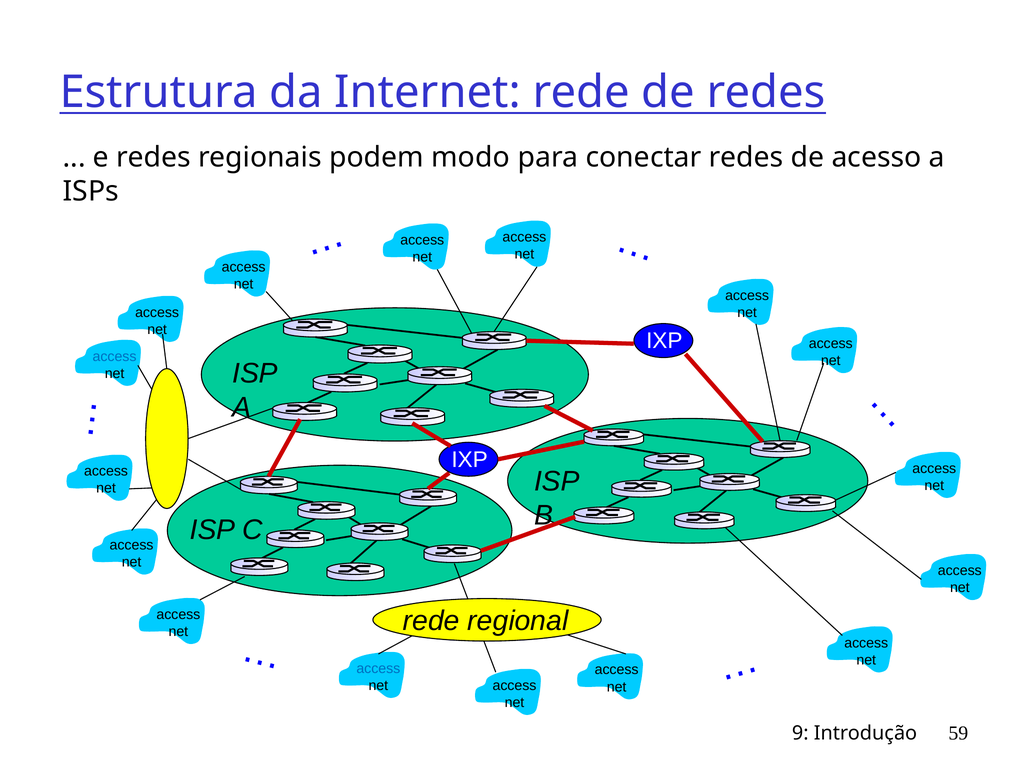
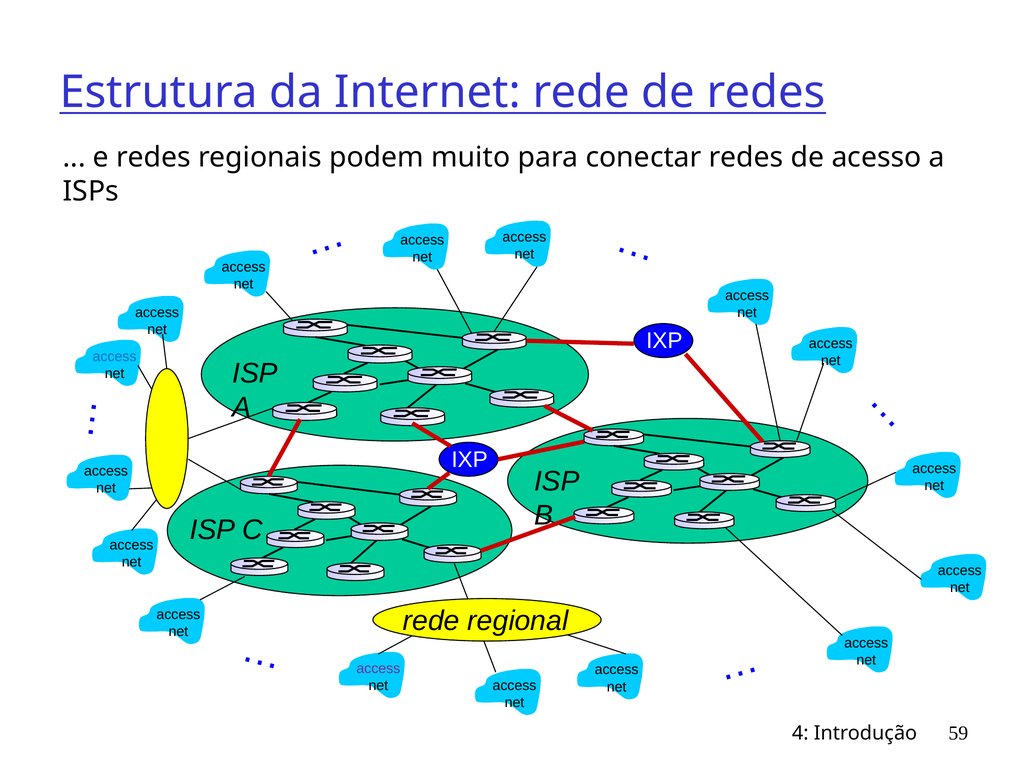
modo: modo -> muito
access at (378, 668) colour: blue -> purple
9: 9 -> 4
